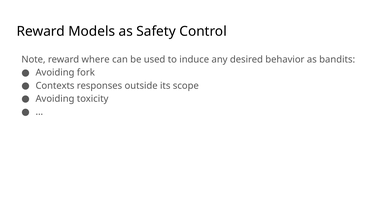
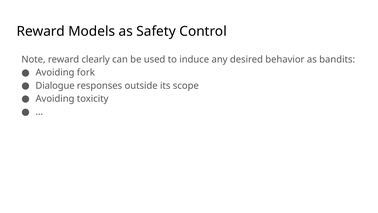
where: where -> clearly
Contexts: Contexts -> Dialogue
